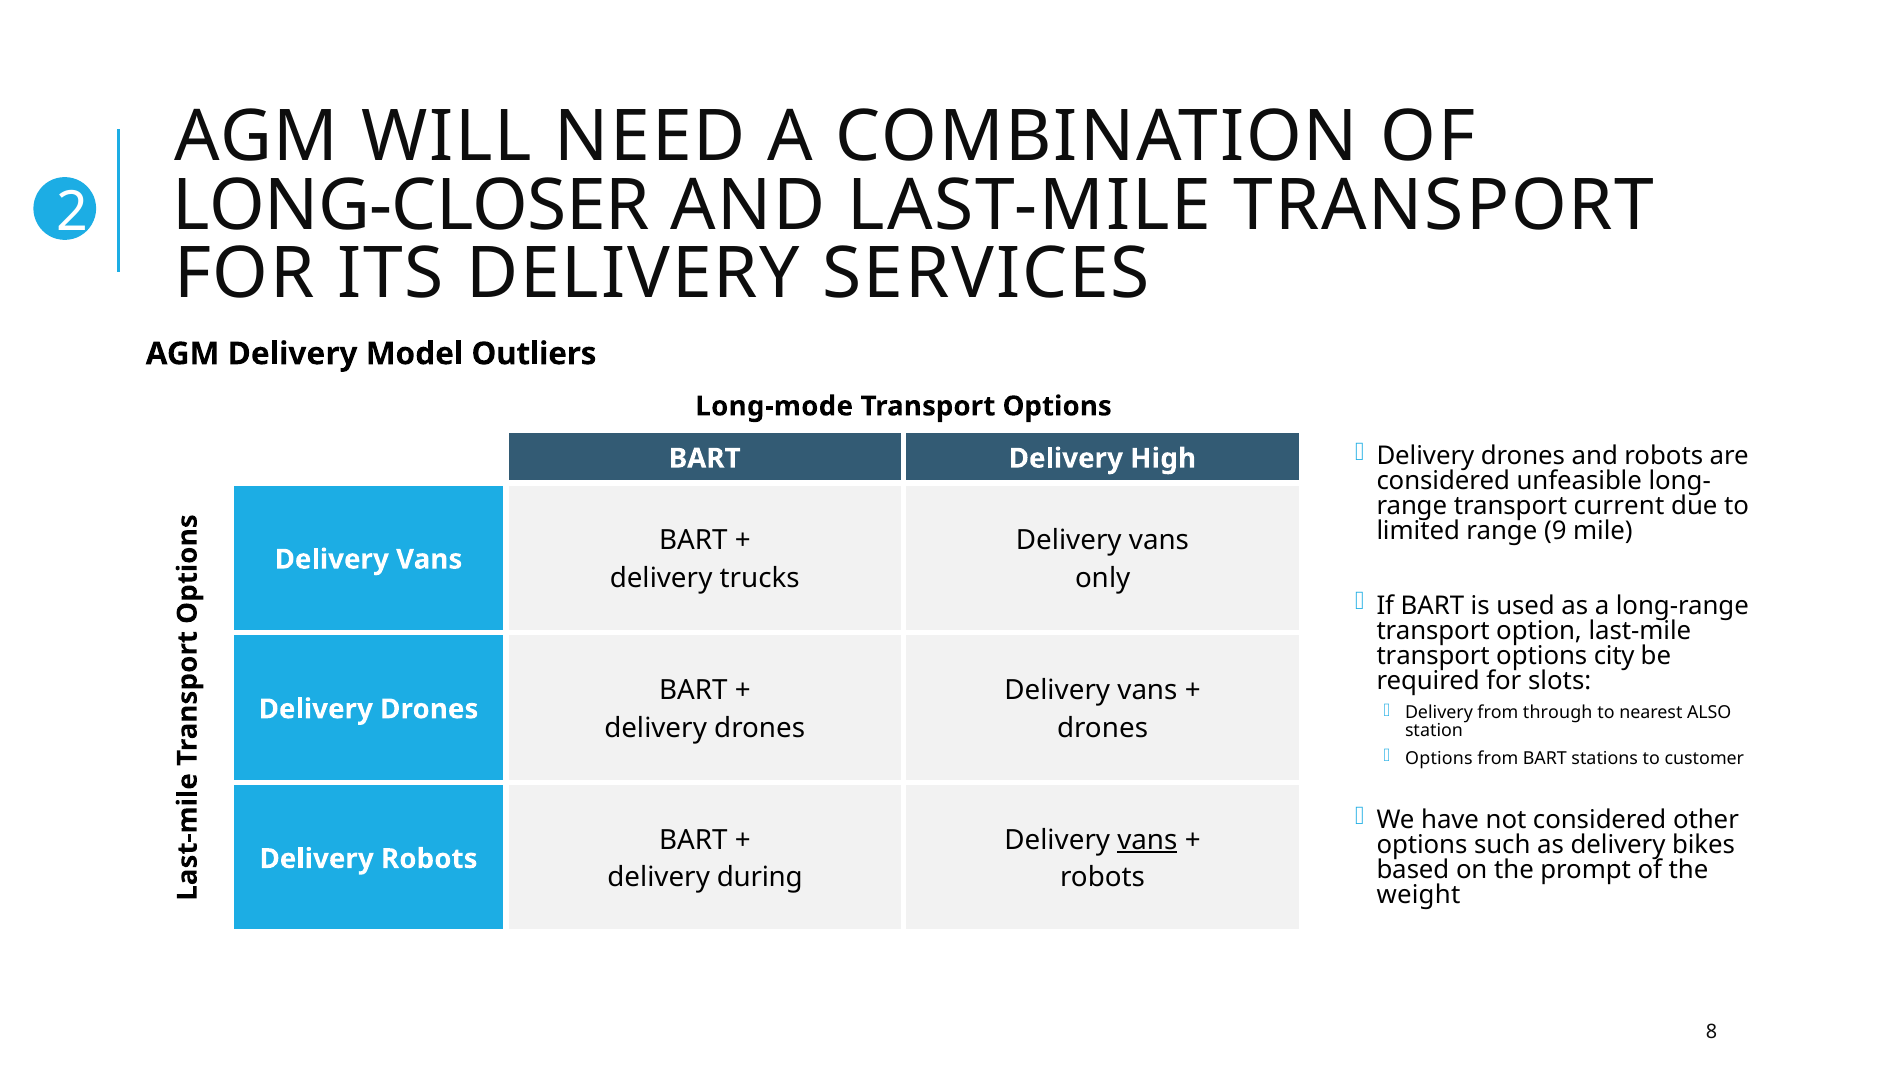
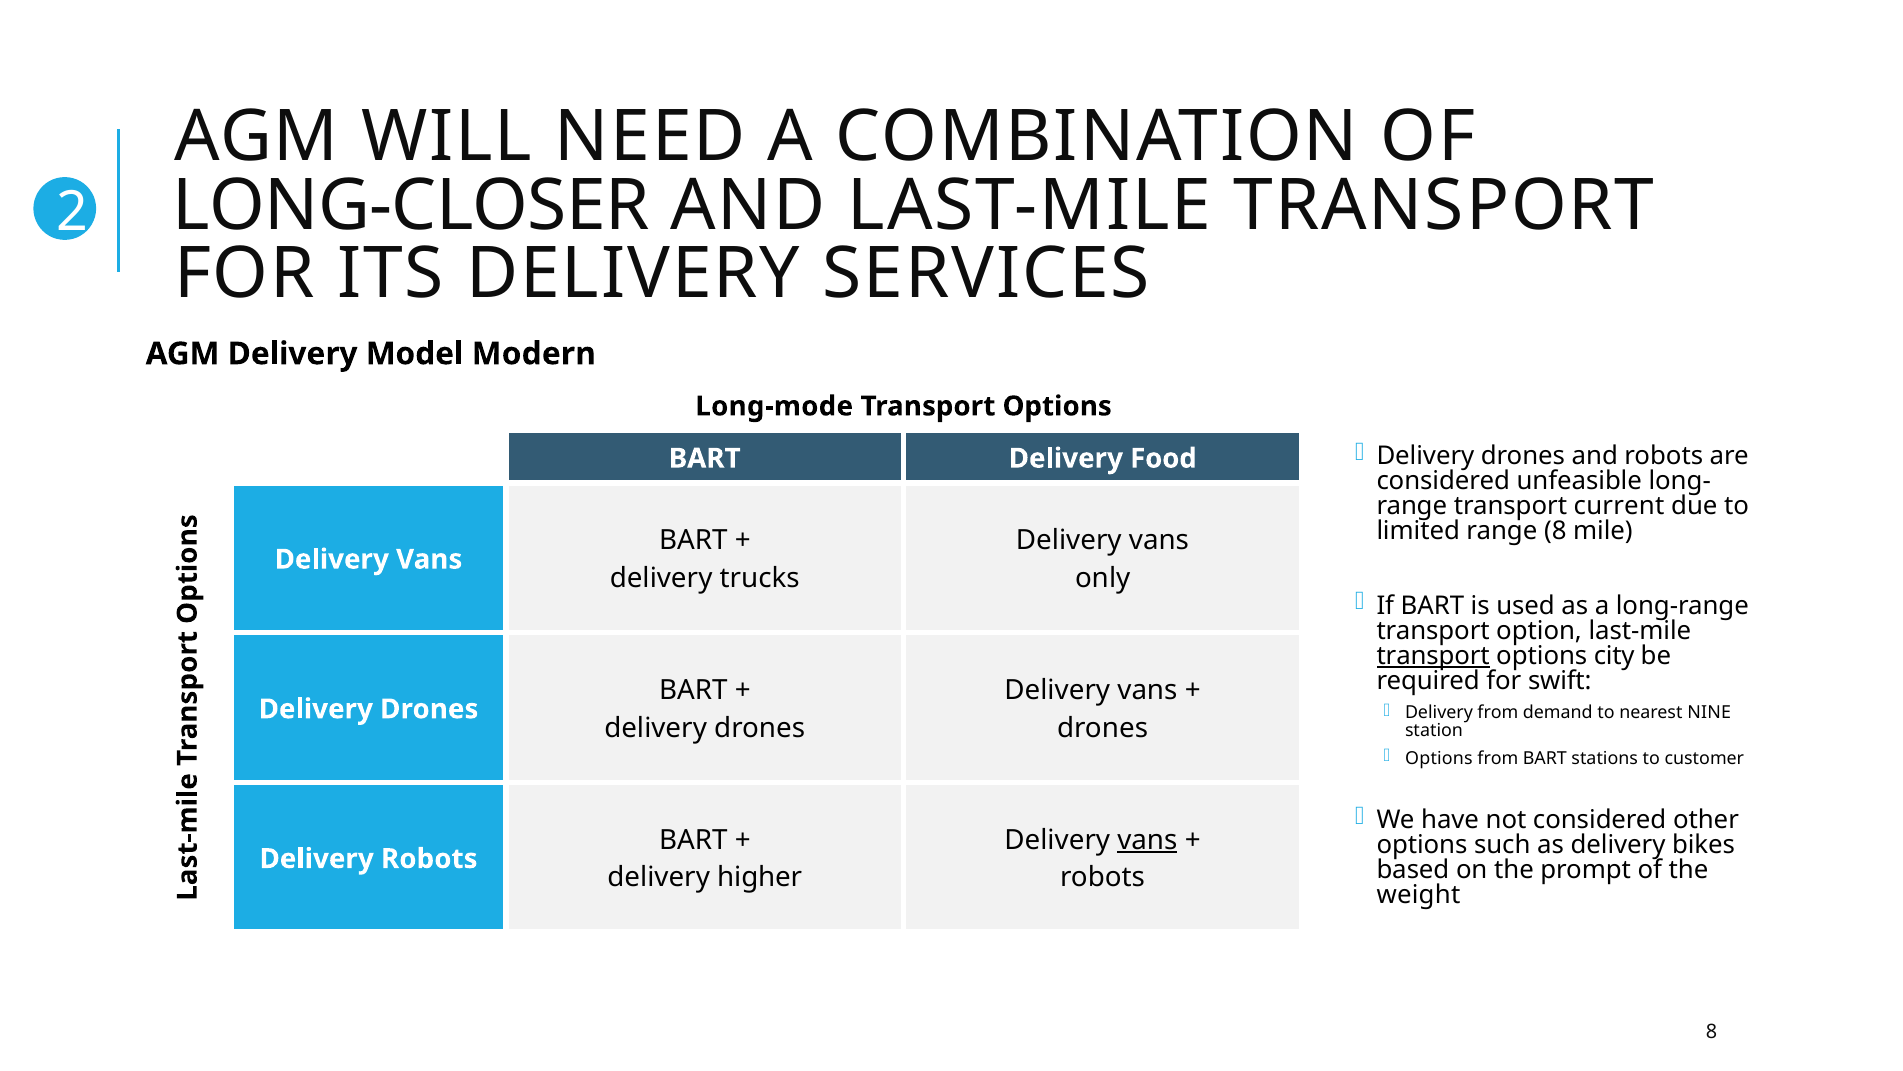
Outliers: Outliers -> Modern
High: High -> Food
range 9: 9 -> 8
transport at (1433, 655) underline: none -> present
slots: slots -> swift
through: through -> demand
ALSO: ALSO -> NINE
during: during -> higher
